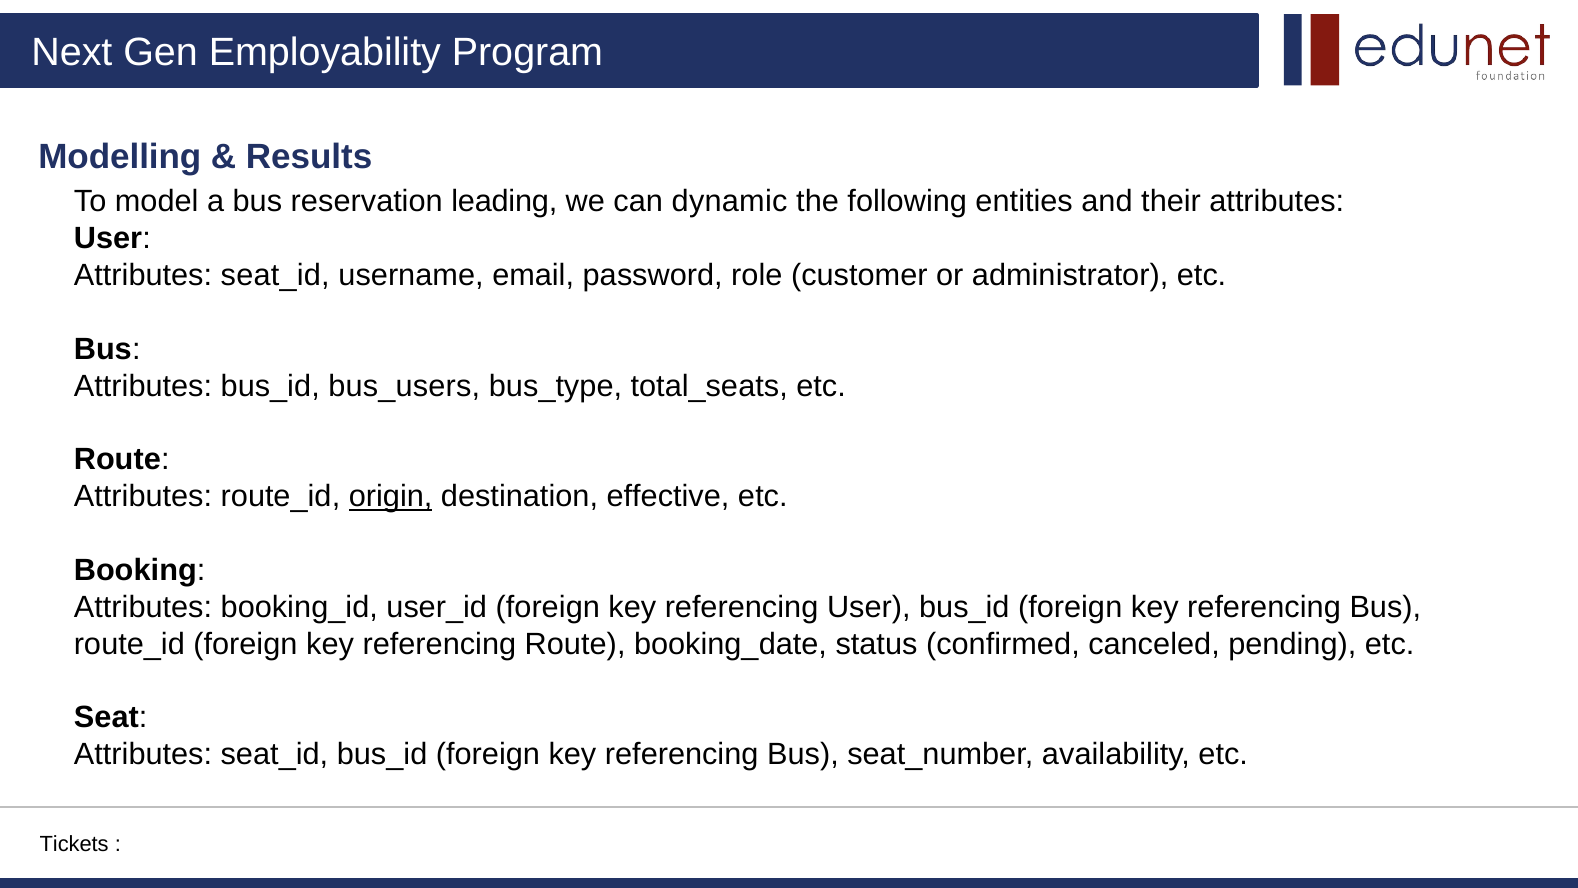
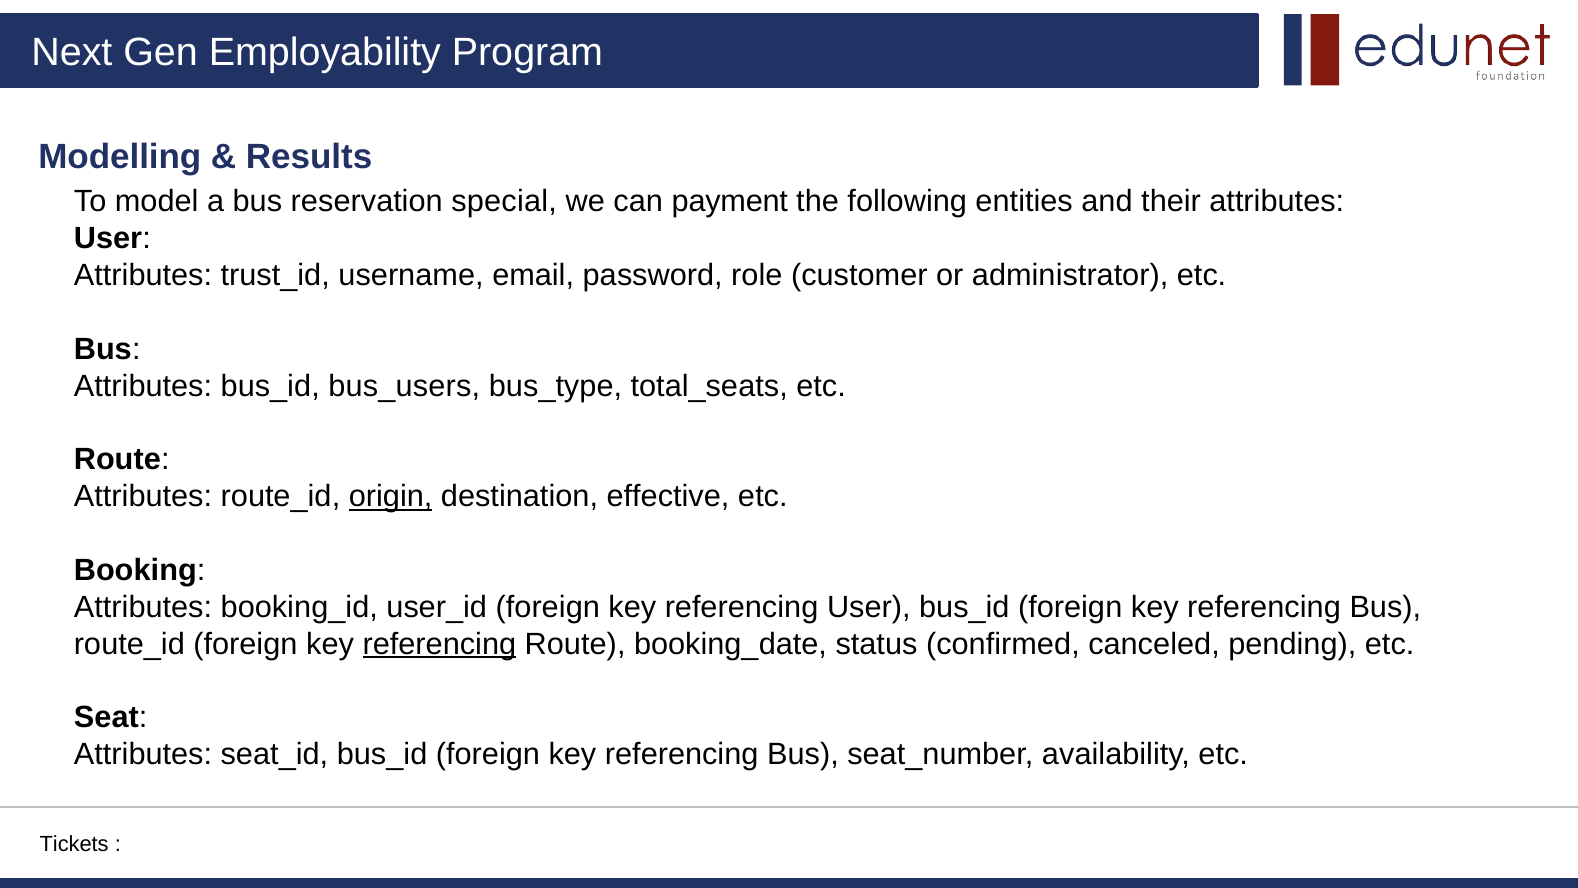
leading: leading -> special
dynamic: dynamic -> payment
seat_id at (275, 275): seat_id -> trust_id
referencing at (439, 644) underline: none -> present
